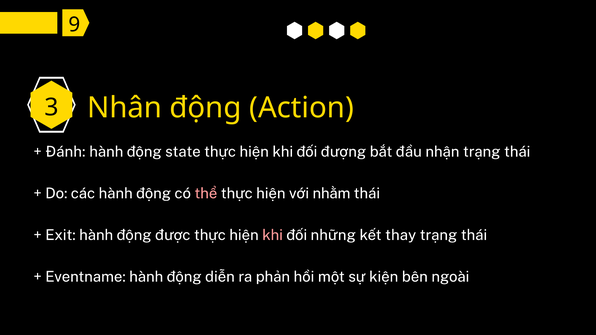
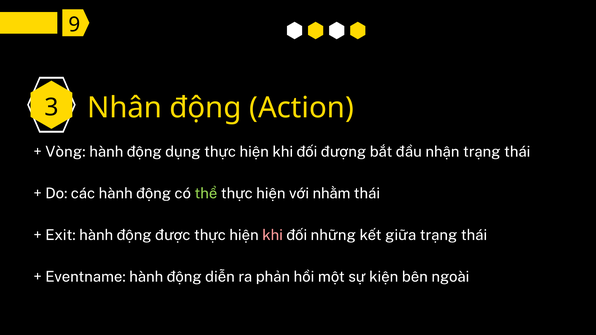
Đánh: Đánh -> Vòng
state: state -> dụng
thể colour: pink -> light green
thay: thay -> giữa
